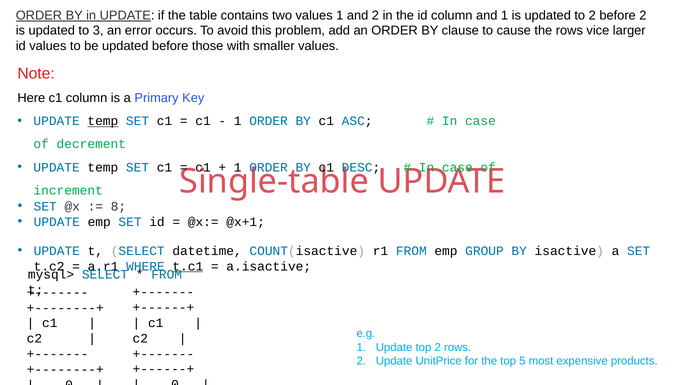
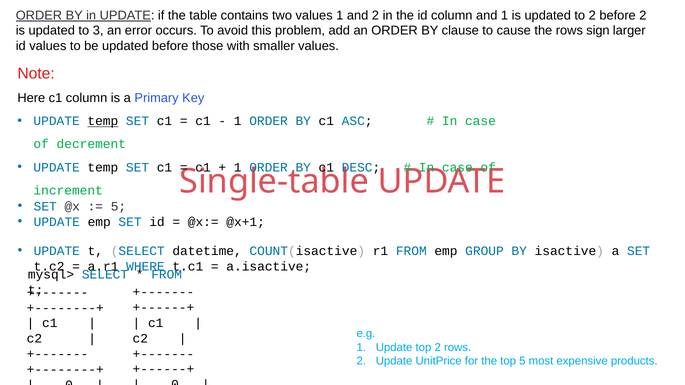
vice: vice -> sign
8 at (118, 207): 8 -> 5
t.c1 underline: present -> none
